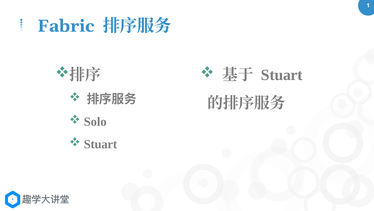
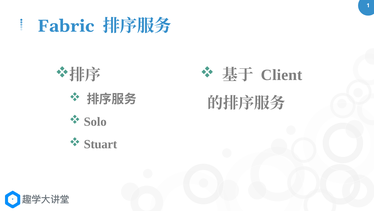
Stuart at (282, 75): Stuart -> Client
